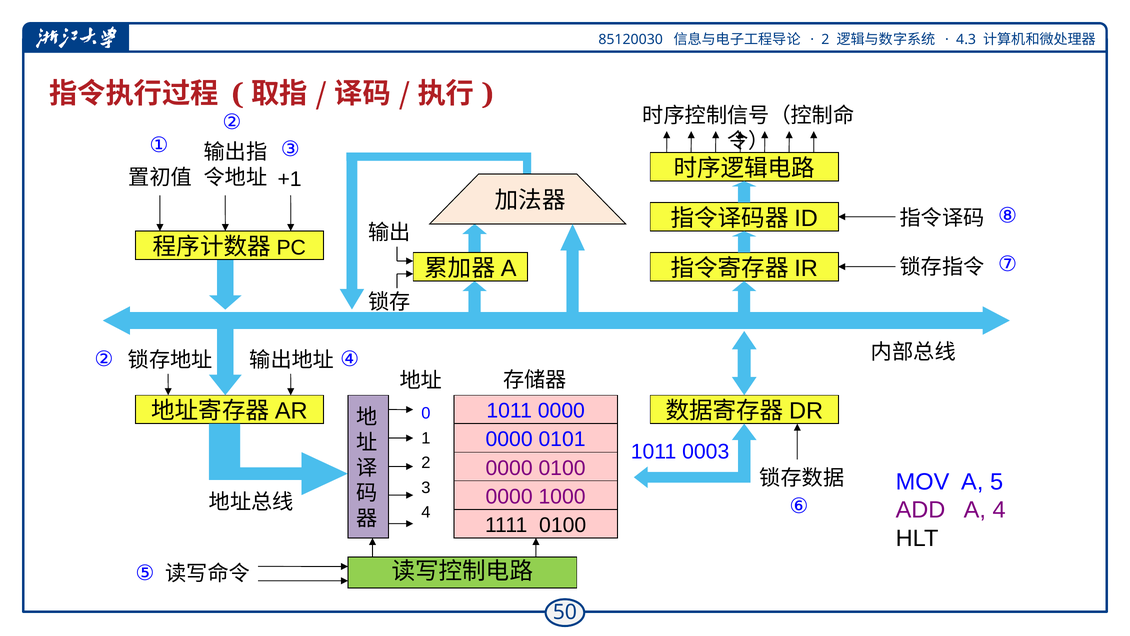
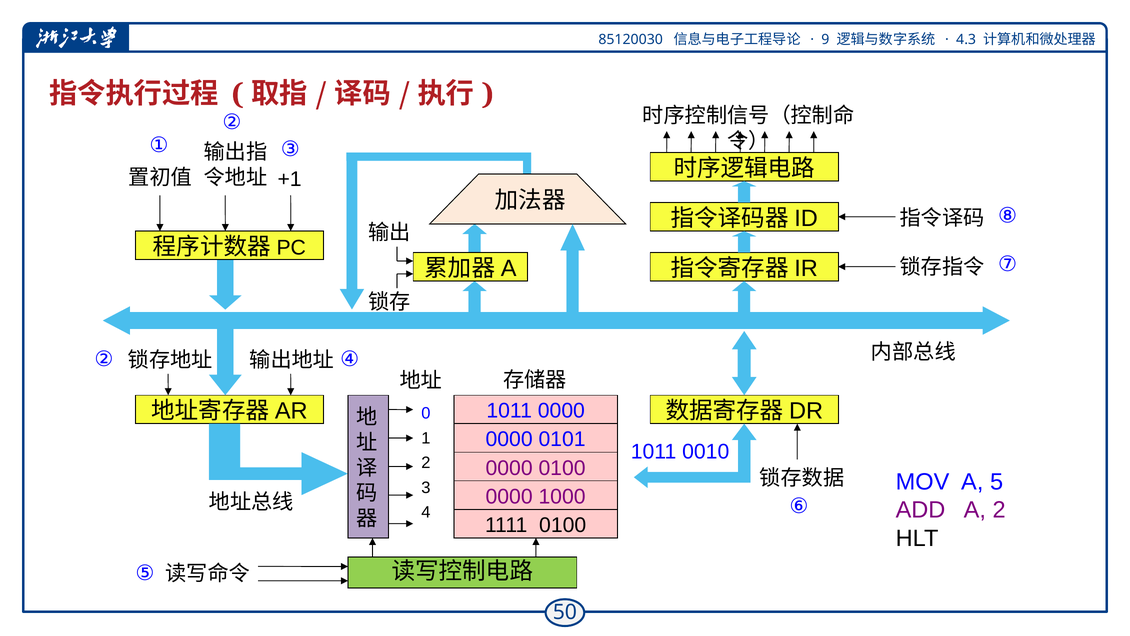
2 at (825, 39): 2 -> 9
0003: 0003 -> 0010
A 4: 4 -> 2
